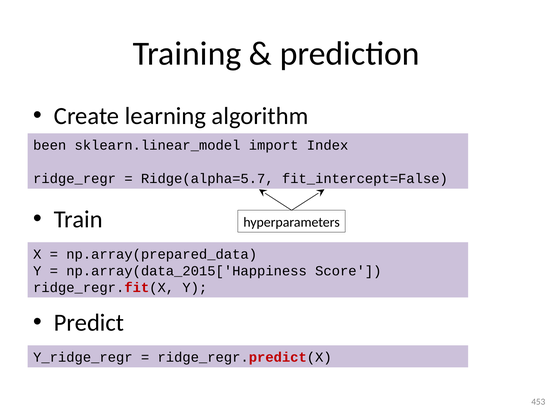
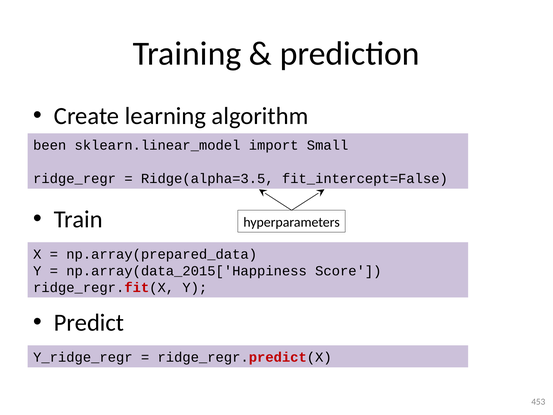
Index: Index -> Small
Ridge(alpha=5.7: Ridge(alpha=5.7 -> Ridge(alpha=3.5
